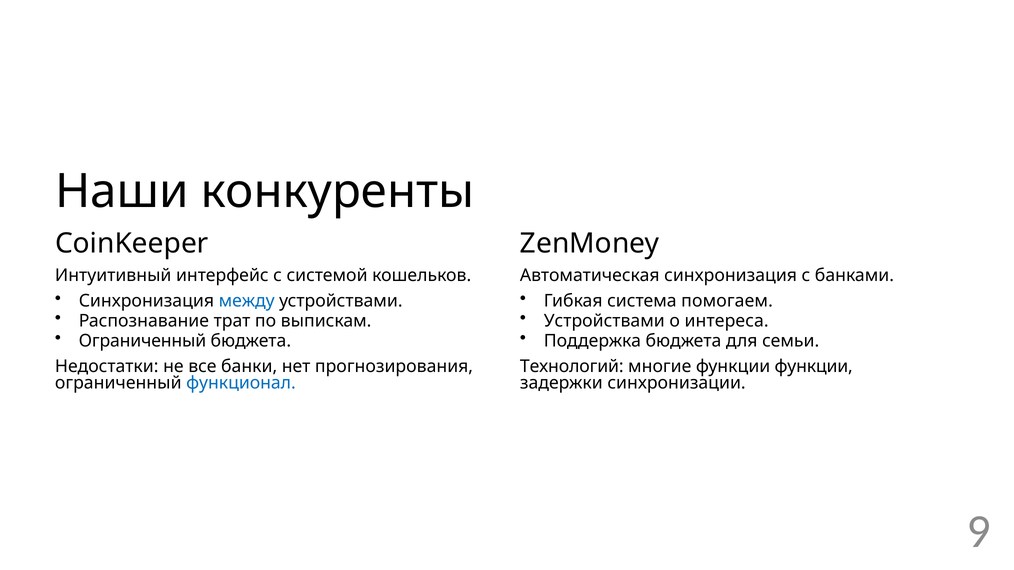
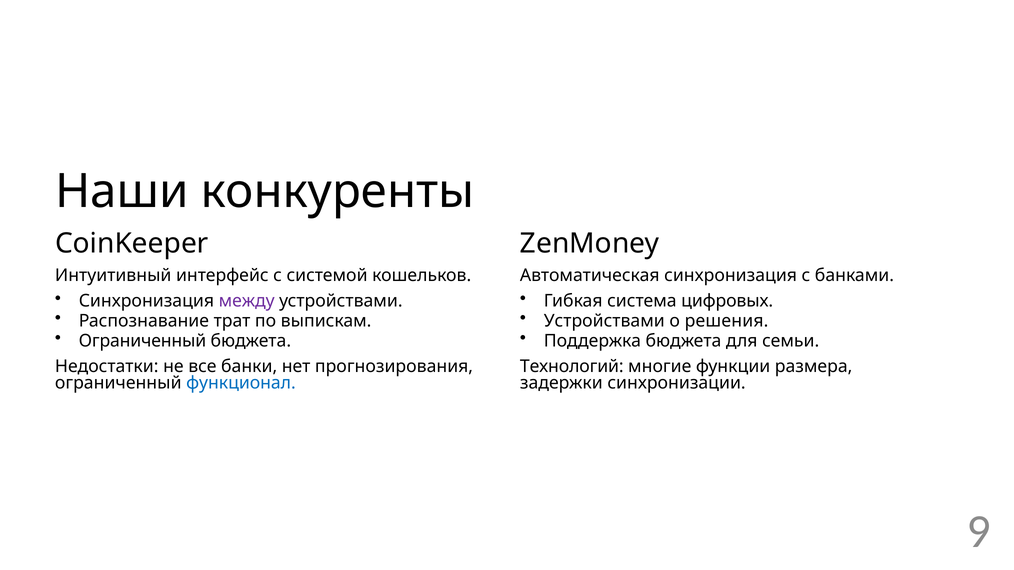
между colour: blue -> purple
помогаем: помогаем -> цифровых
интереса: интереса -> решения
функции функции: функции -> размера
